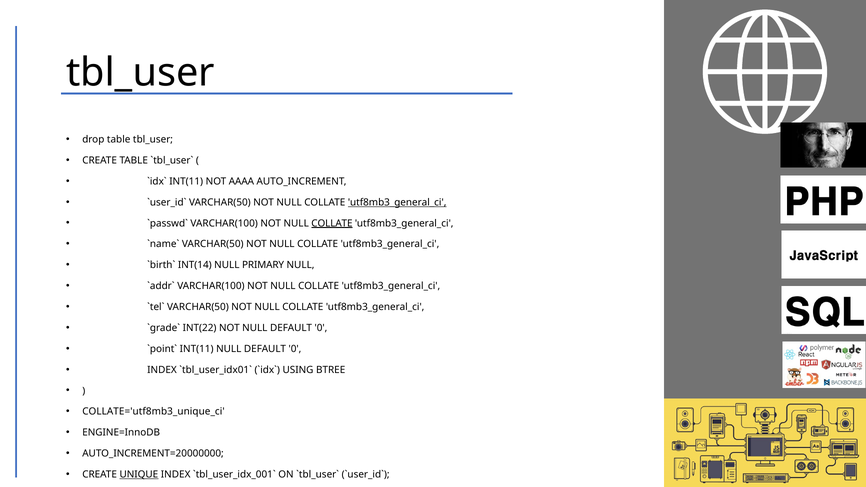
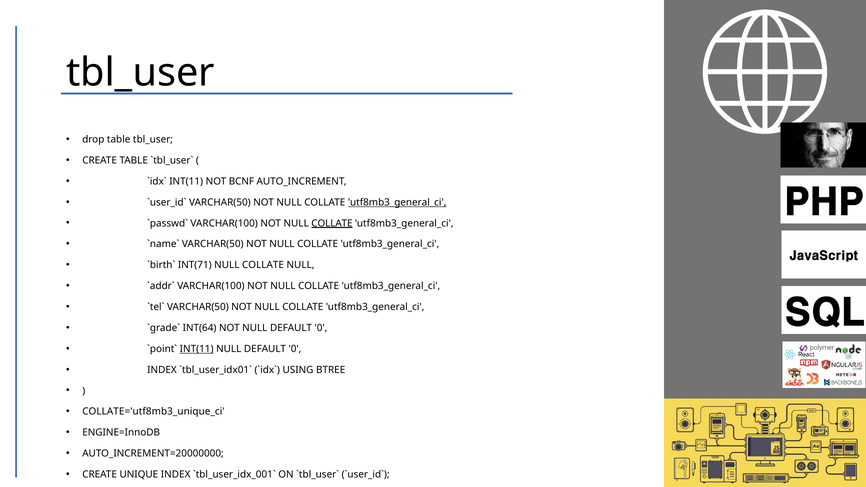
AAAA: AAAA -> BCNF
INT(14: INT(14 -> INT(71
PRIMARY at (263, 265): PRIMARY -> COLLATE
INT(22: INT(22 -> INT(64
INT(11 at (197, 349) underline: none -> present
UNIQUE underline: present -> none
